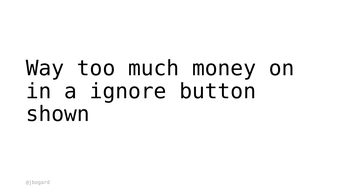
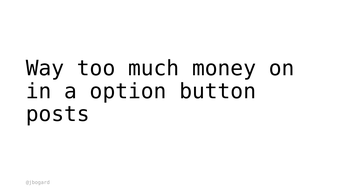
ignore: ignore -> option
shown: shown -> posts
